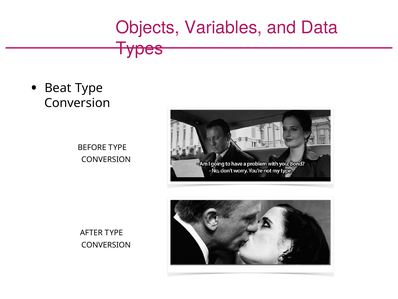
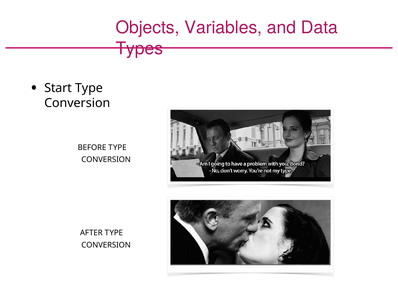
Beat: Beat -> Start
